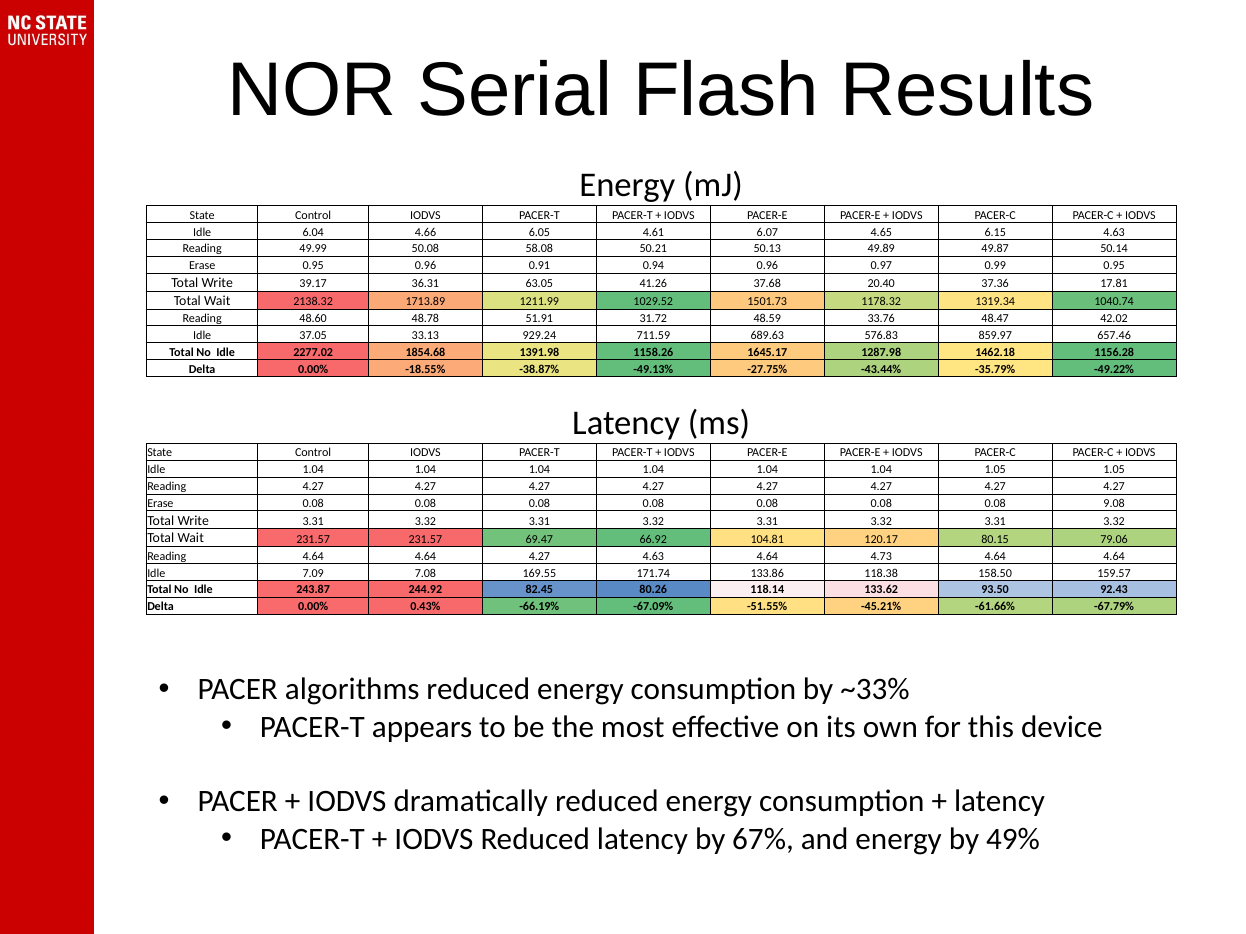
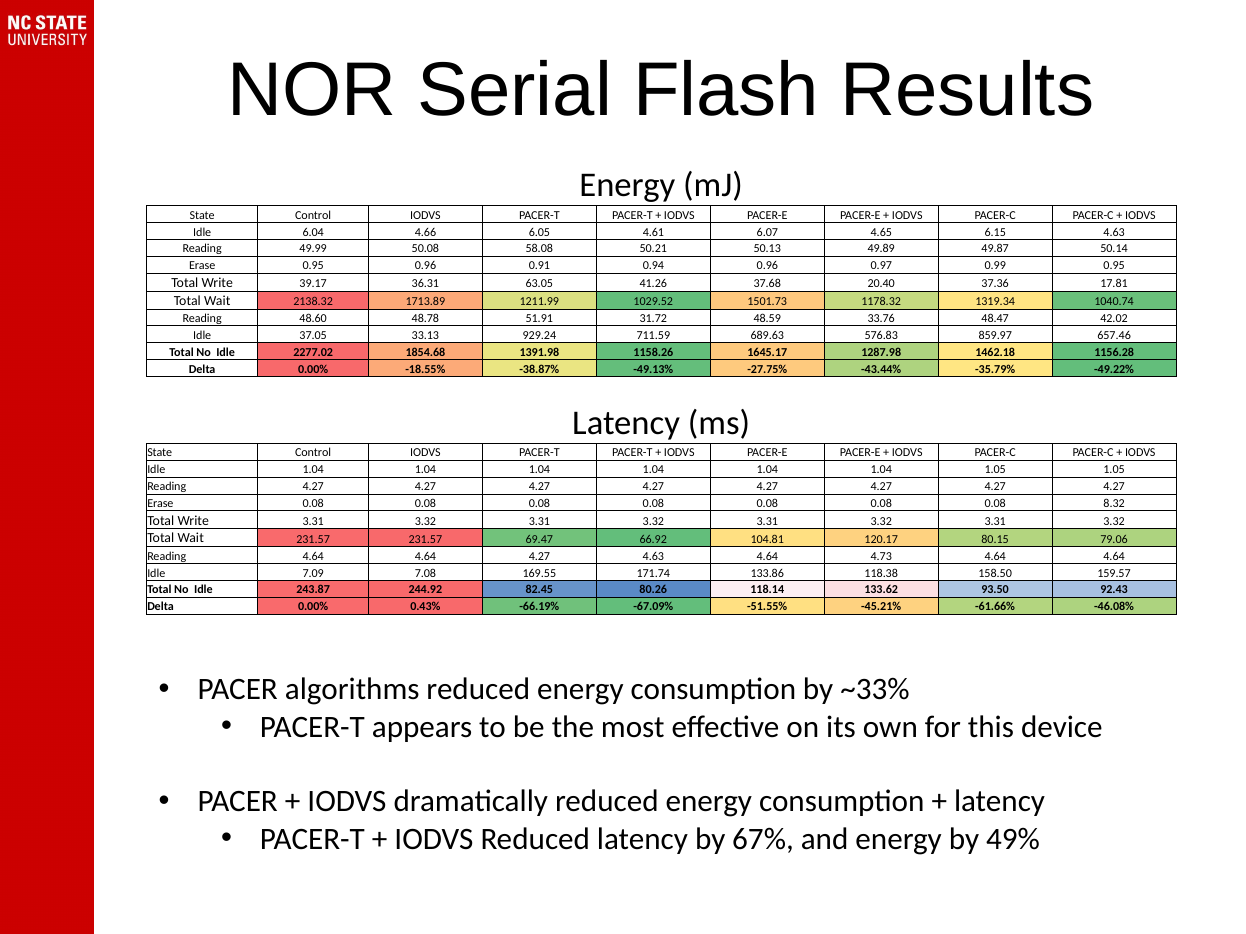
9.08: 9.08 -> 8.32
-67.79%: -67.79% -> -46.08%
